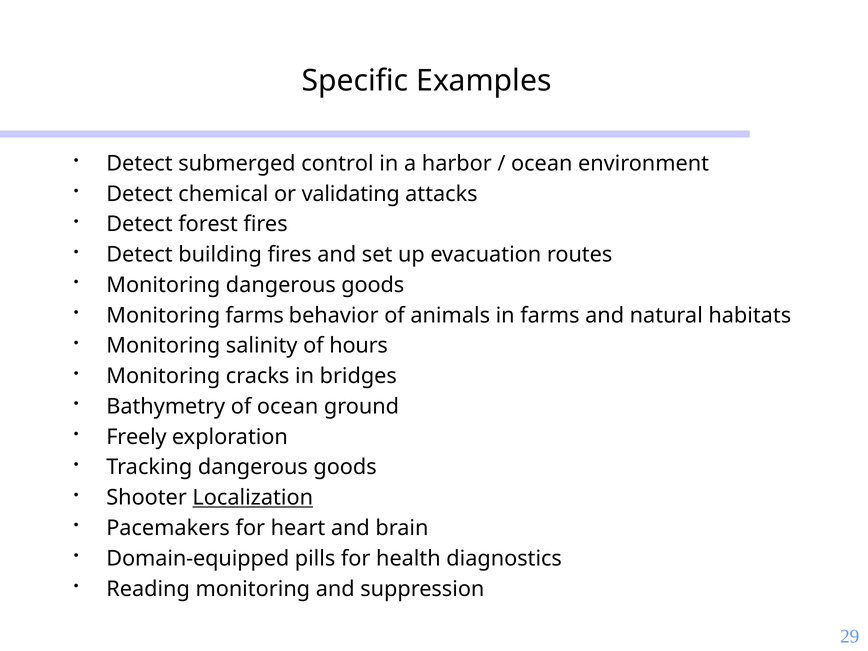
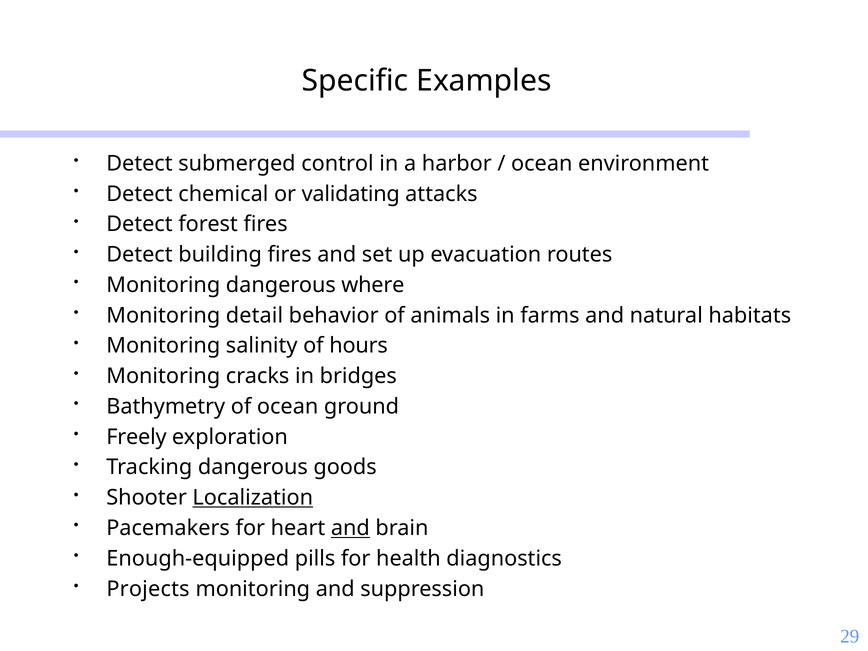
Monitoring dangerous goods: goods -> where
Monitoring farms: farms -> detail
and at (350, 528) underline: none -> present
Domain-equipped: Domain-equipped -> Enough-equipped
Reading: Reading -> Projects
